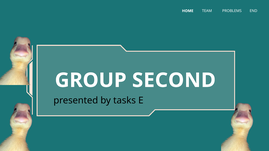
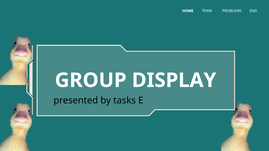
SECOND: SECOND -> DISPLAY
